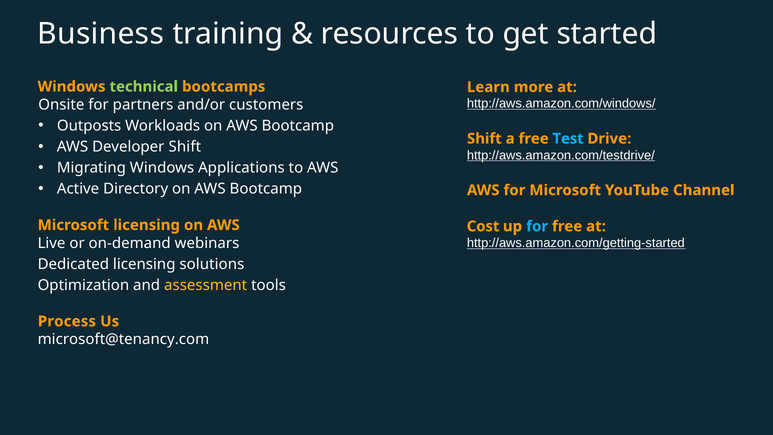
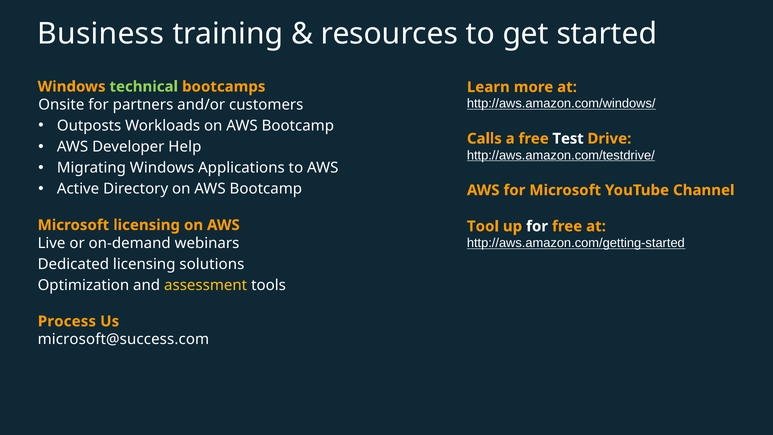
Shift at (484, 139): Shift -> Calls
Test colour: light blue -> white
Developer Shift: Shift -> Help
Cost: Cost -> Tool
for at (537, 226) colour: light blue -> white
microsoft@tenancy.com: microsoft@tenancy.com -> microsoft@success.com
